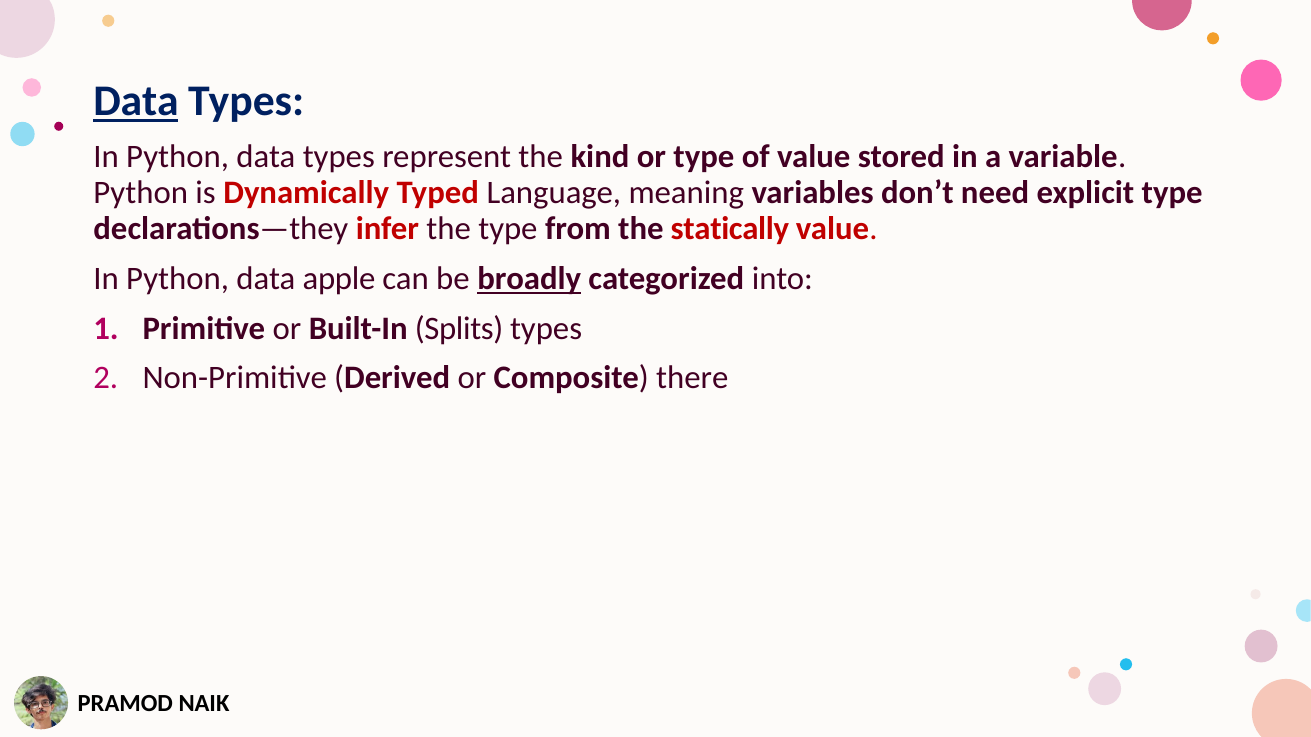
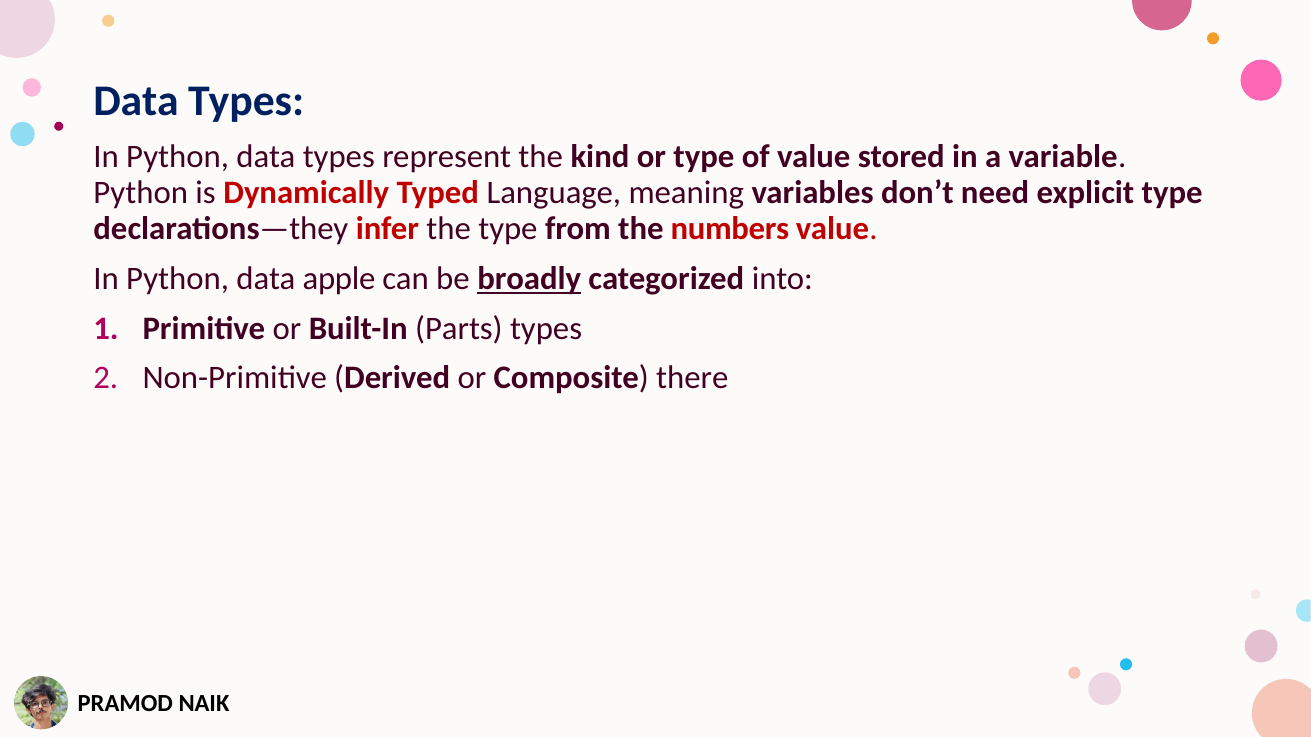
Data at (136, 102) underline: present -> none
statically: statically -> numbers
Splits: Splits -> Parts
